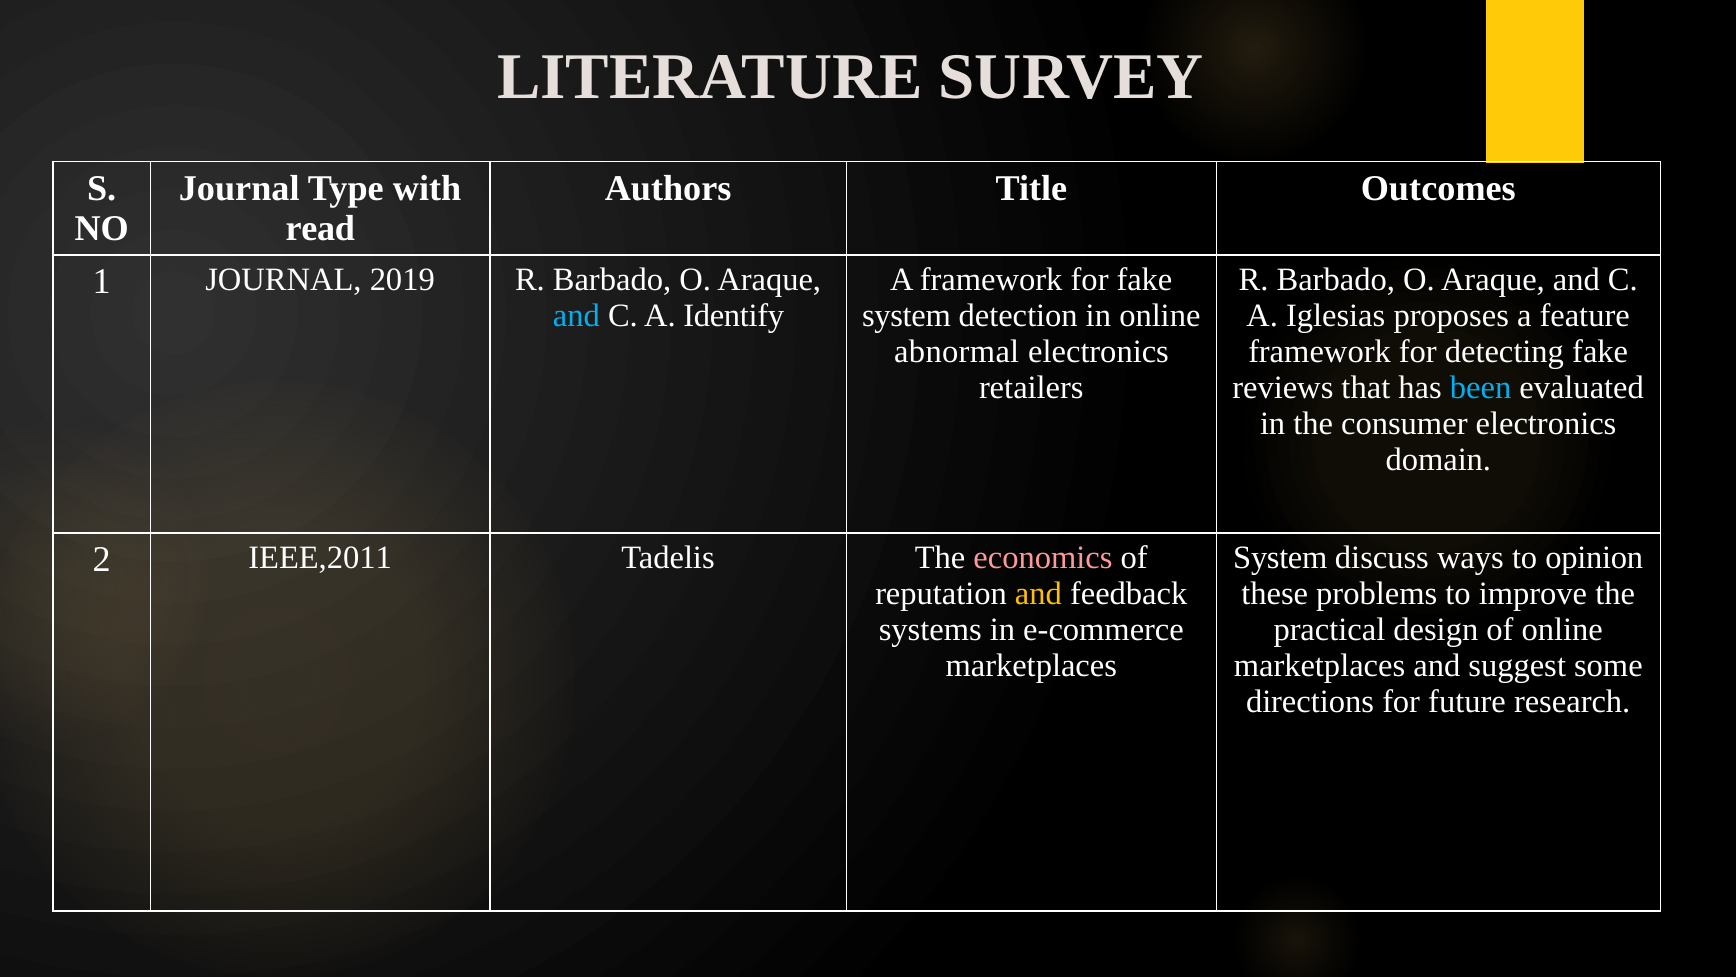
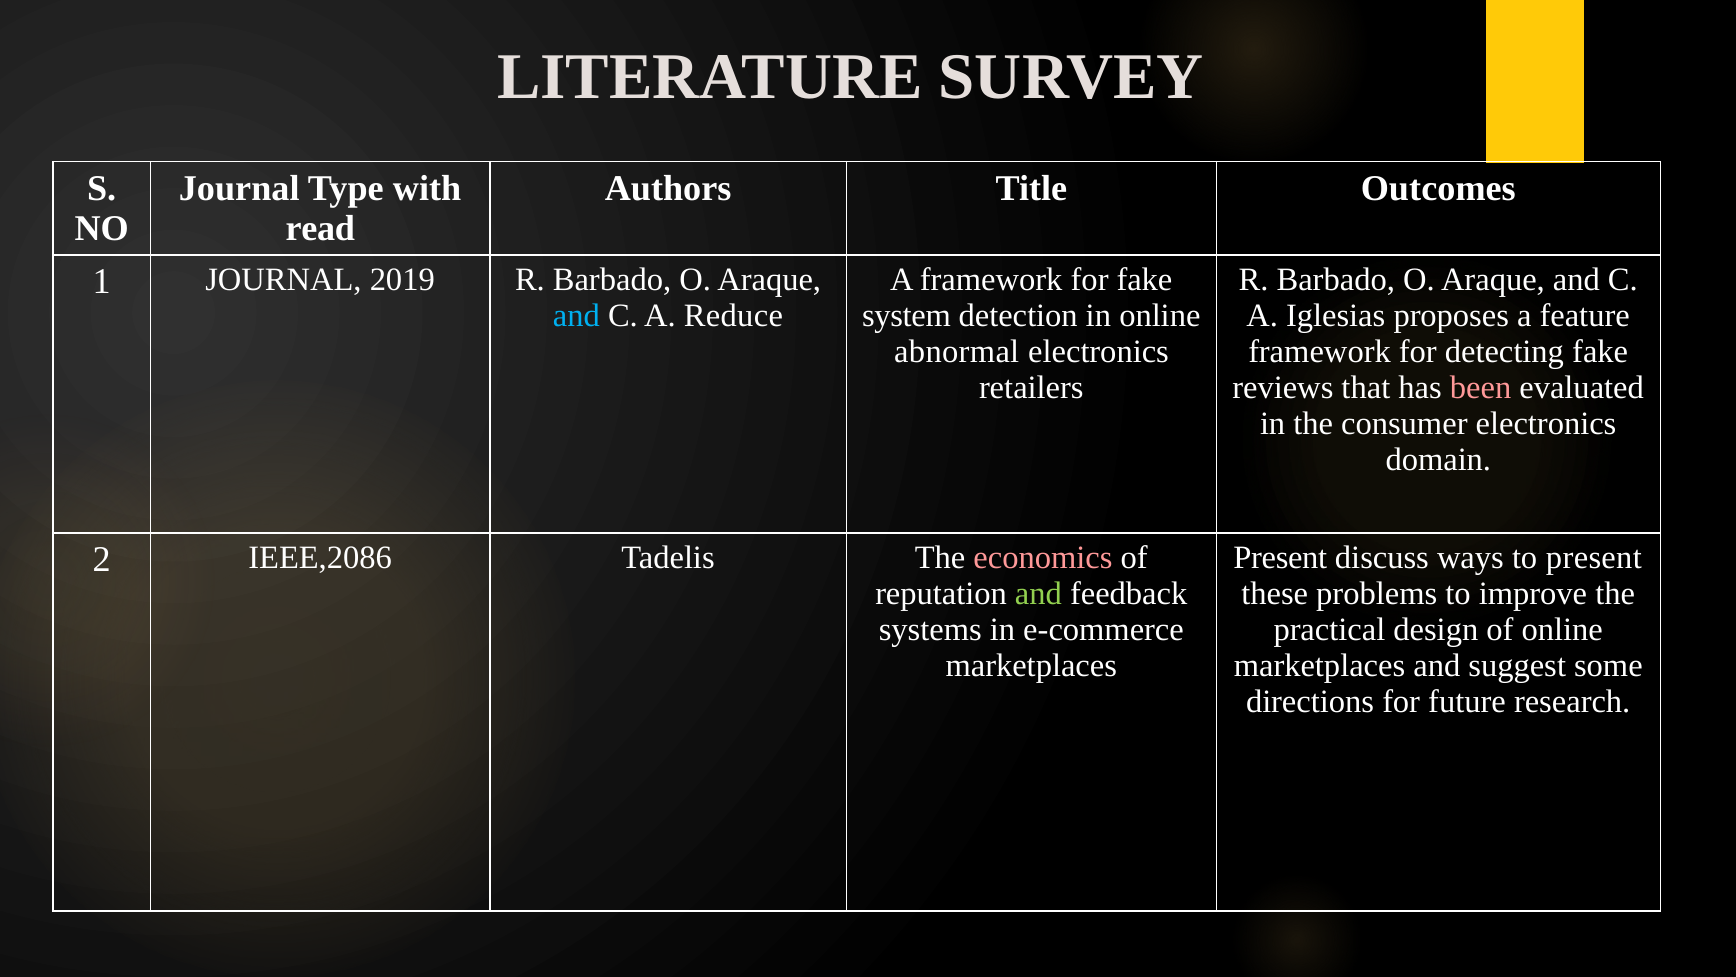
Identify: Identify -> Reduce
been colour: light blue -> pink
System at (1280, 558): System -> Present
to opinion: opinion -> present
IEEE,2011: IEEE,2011 -> IEEE,2086
and at (1038, 594) colour: yellow -> light green
